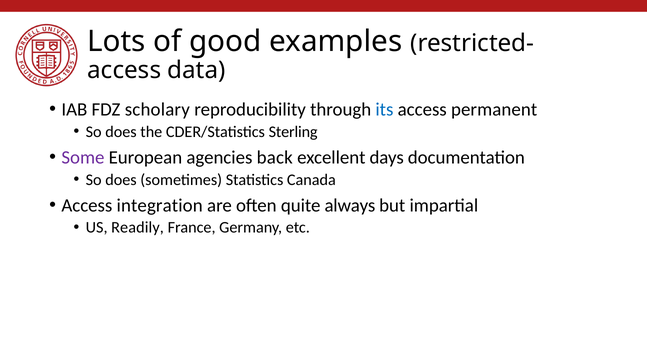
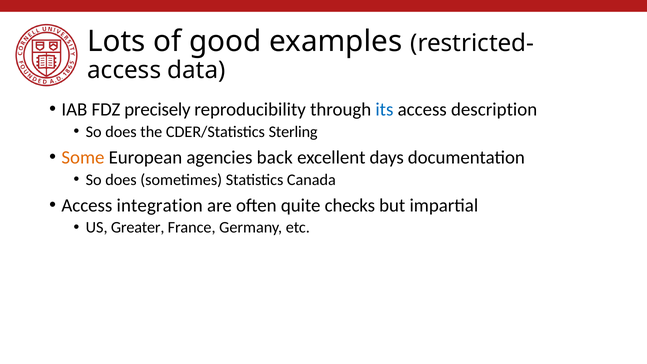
scholary: scholary -> precisely
permanent: permanent -> description
Some colour: purple -> orange
always: always -> checks
Readily: Readily -> Greater
